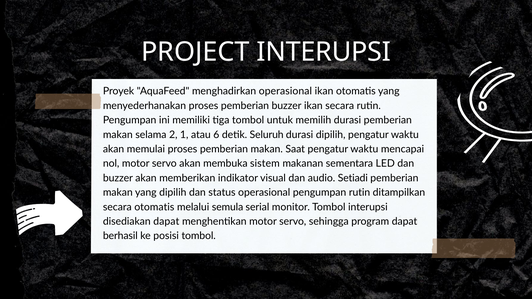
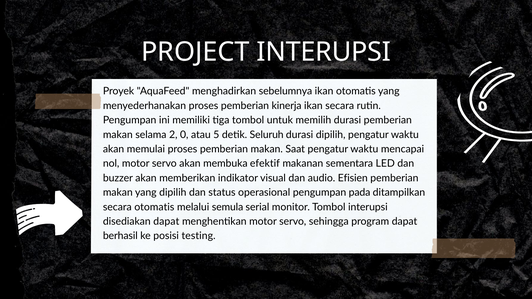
menghadirkan operasional: operasional -> sebelumnya
pemberian buzzer: buzzer -> kinerja
1: 1 -> 0
6: 6 -> 5
sistem: sistem -> efektif
Setiadi: Setiadi -> Efisien
pengumpan rutin: rutin -> pada
posisi tombol: tombol -> testing
